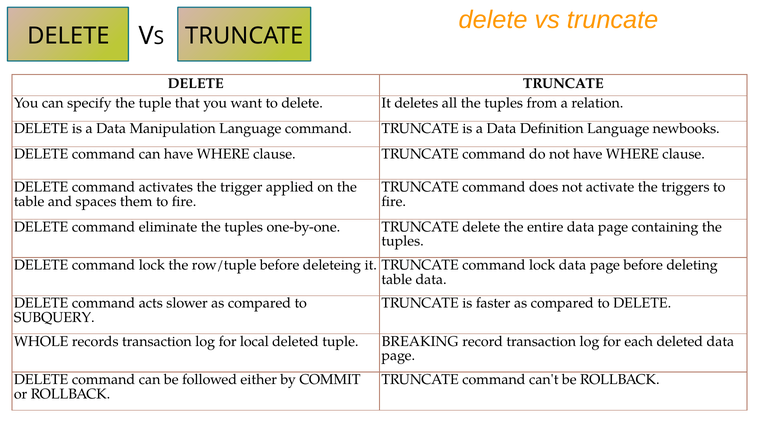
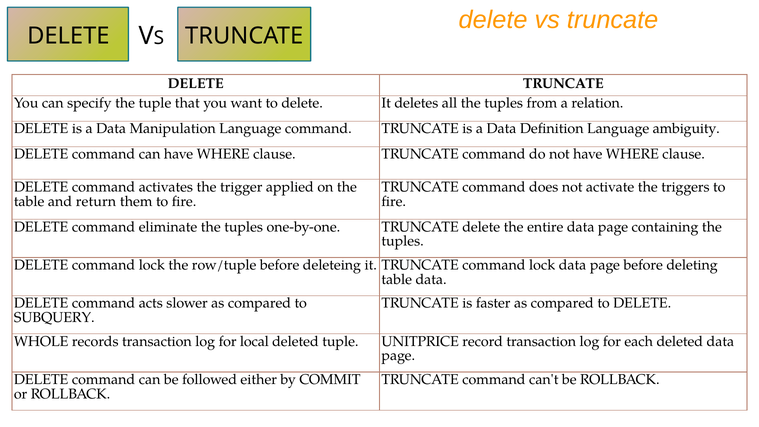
newbooks: newbooks -> ambiguity
spaces: spaces -> return
BREAKING: BREAKING -> UNITPRICE
